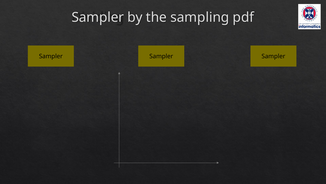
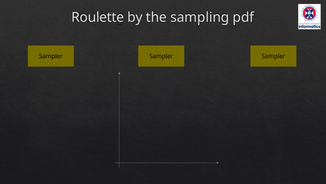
Sampler at (98, 17): Sampler -> Roulette
